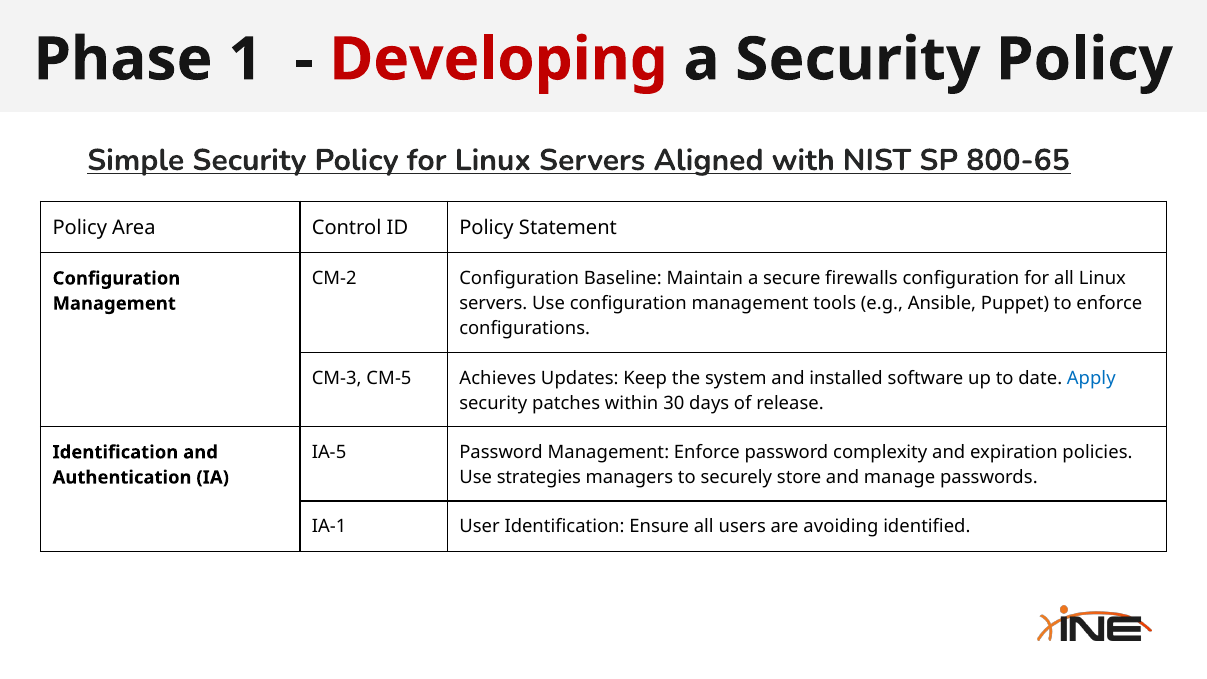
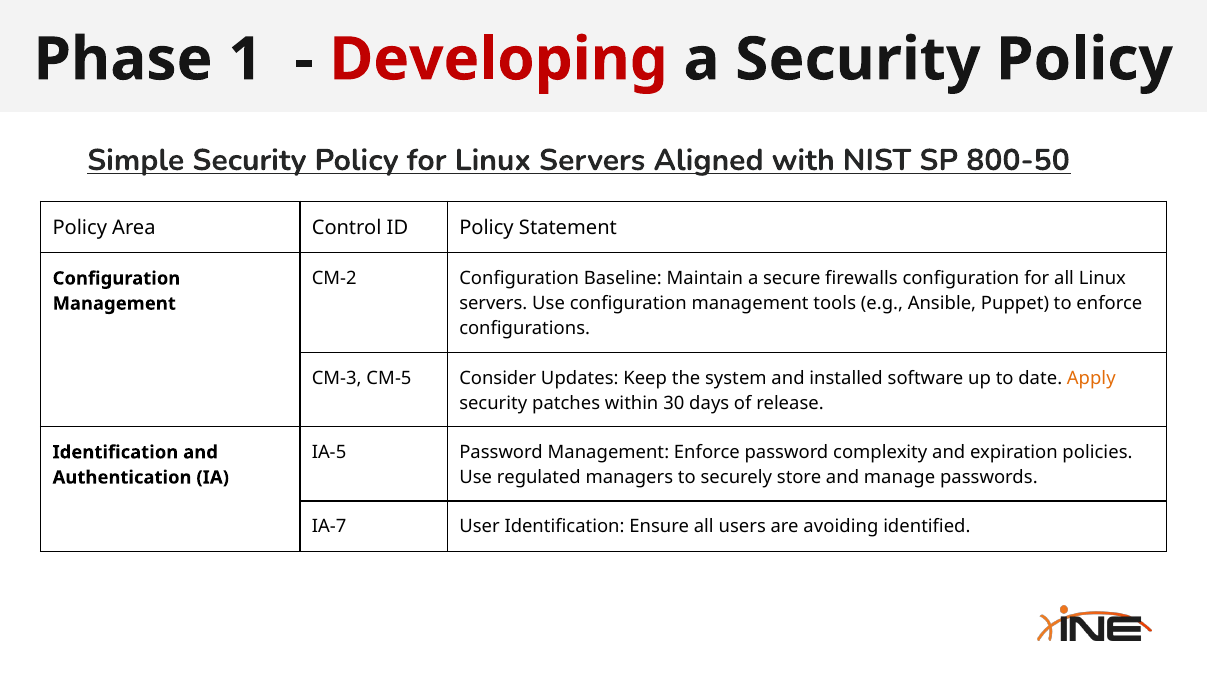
800-65: 800-65 -> 800-50
Achieves: Achieves -> Consider
Apply colour: blue -> orange
strategies: strategies -> regulated
IA-1: IA-1 -> IA-7
